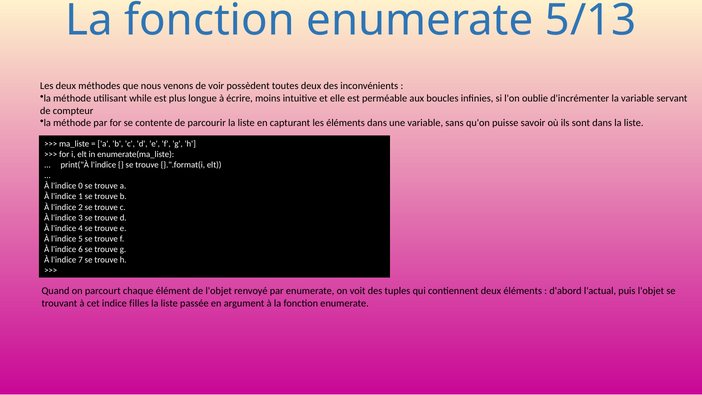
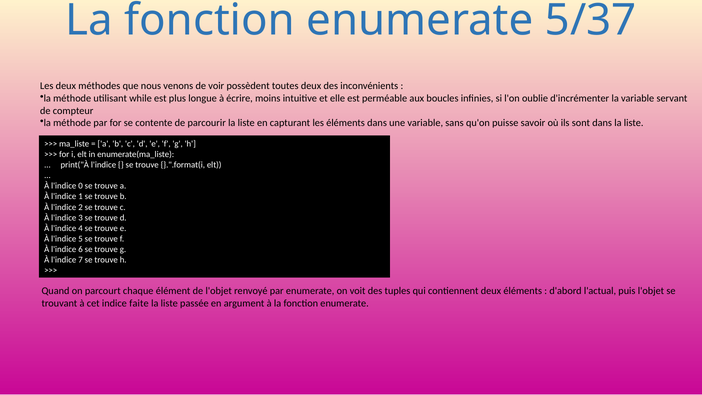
5/13: 5/13 -> 5/37
filles: filles -> faite
